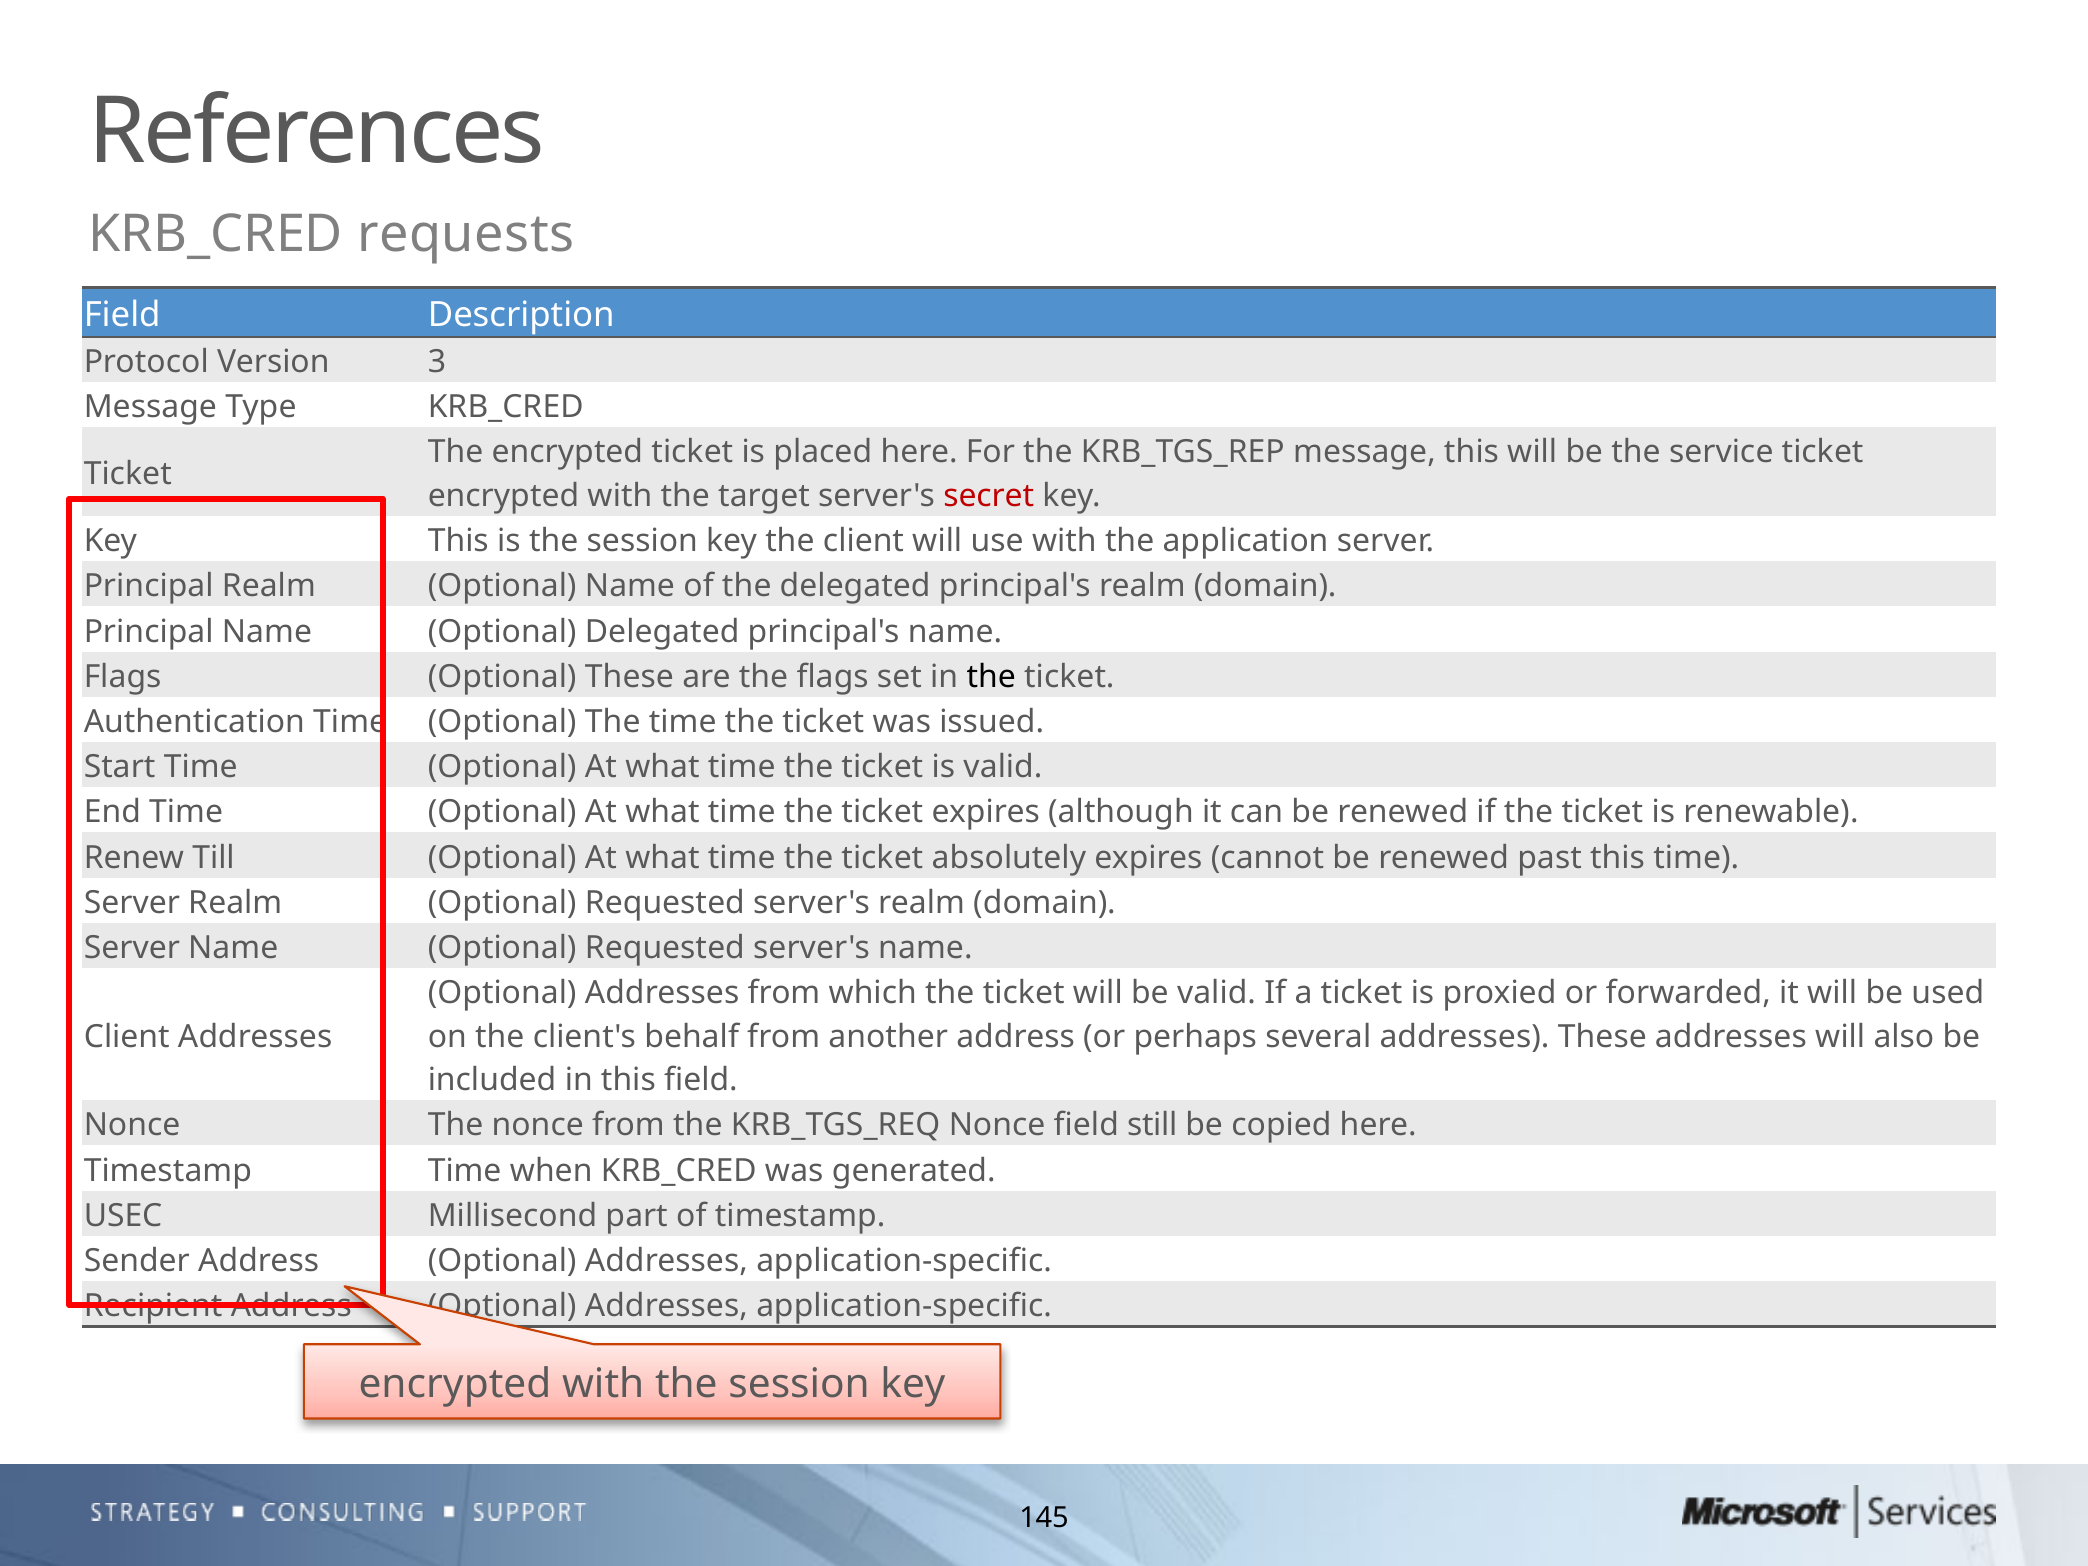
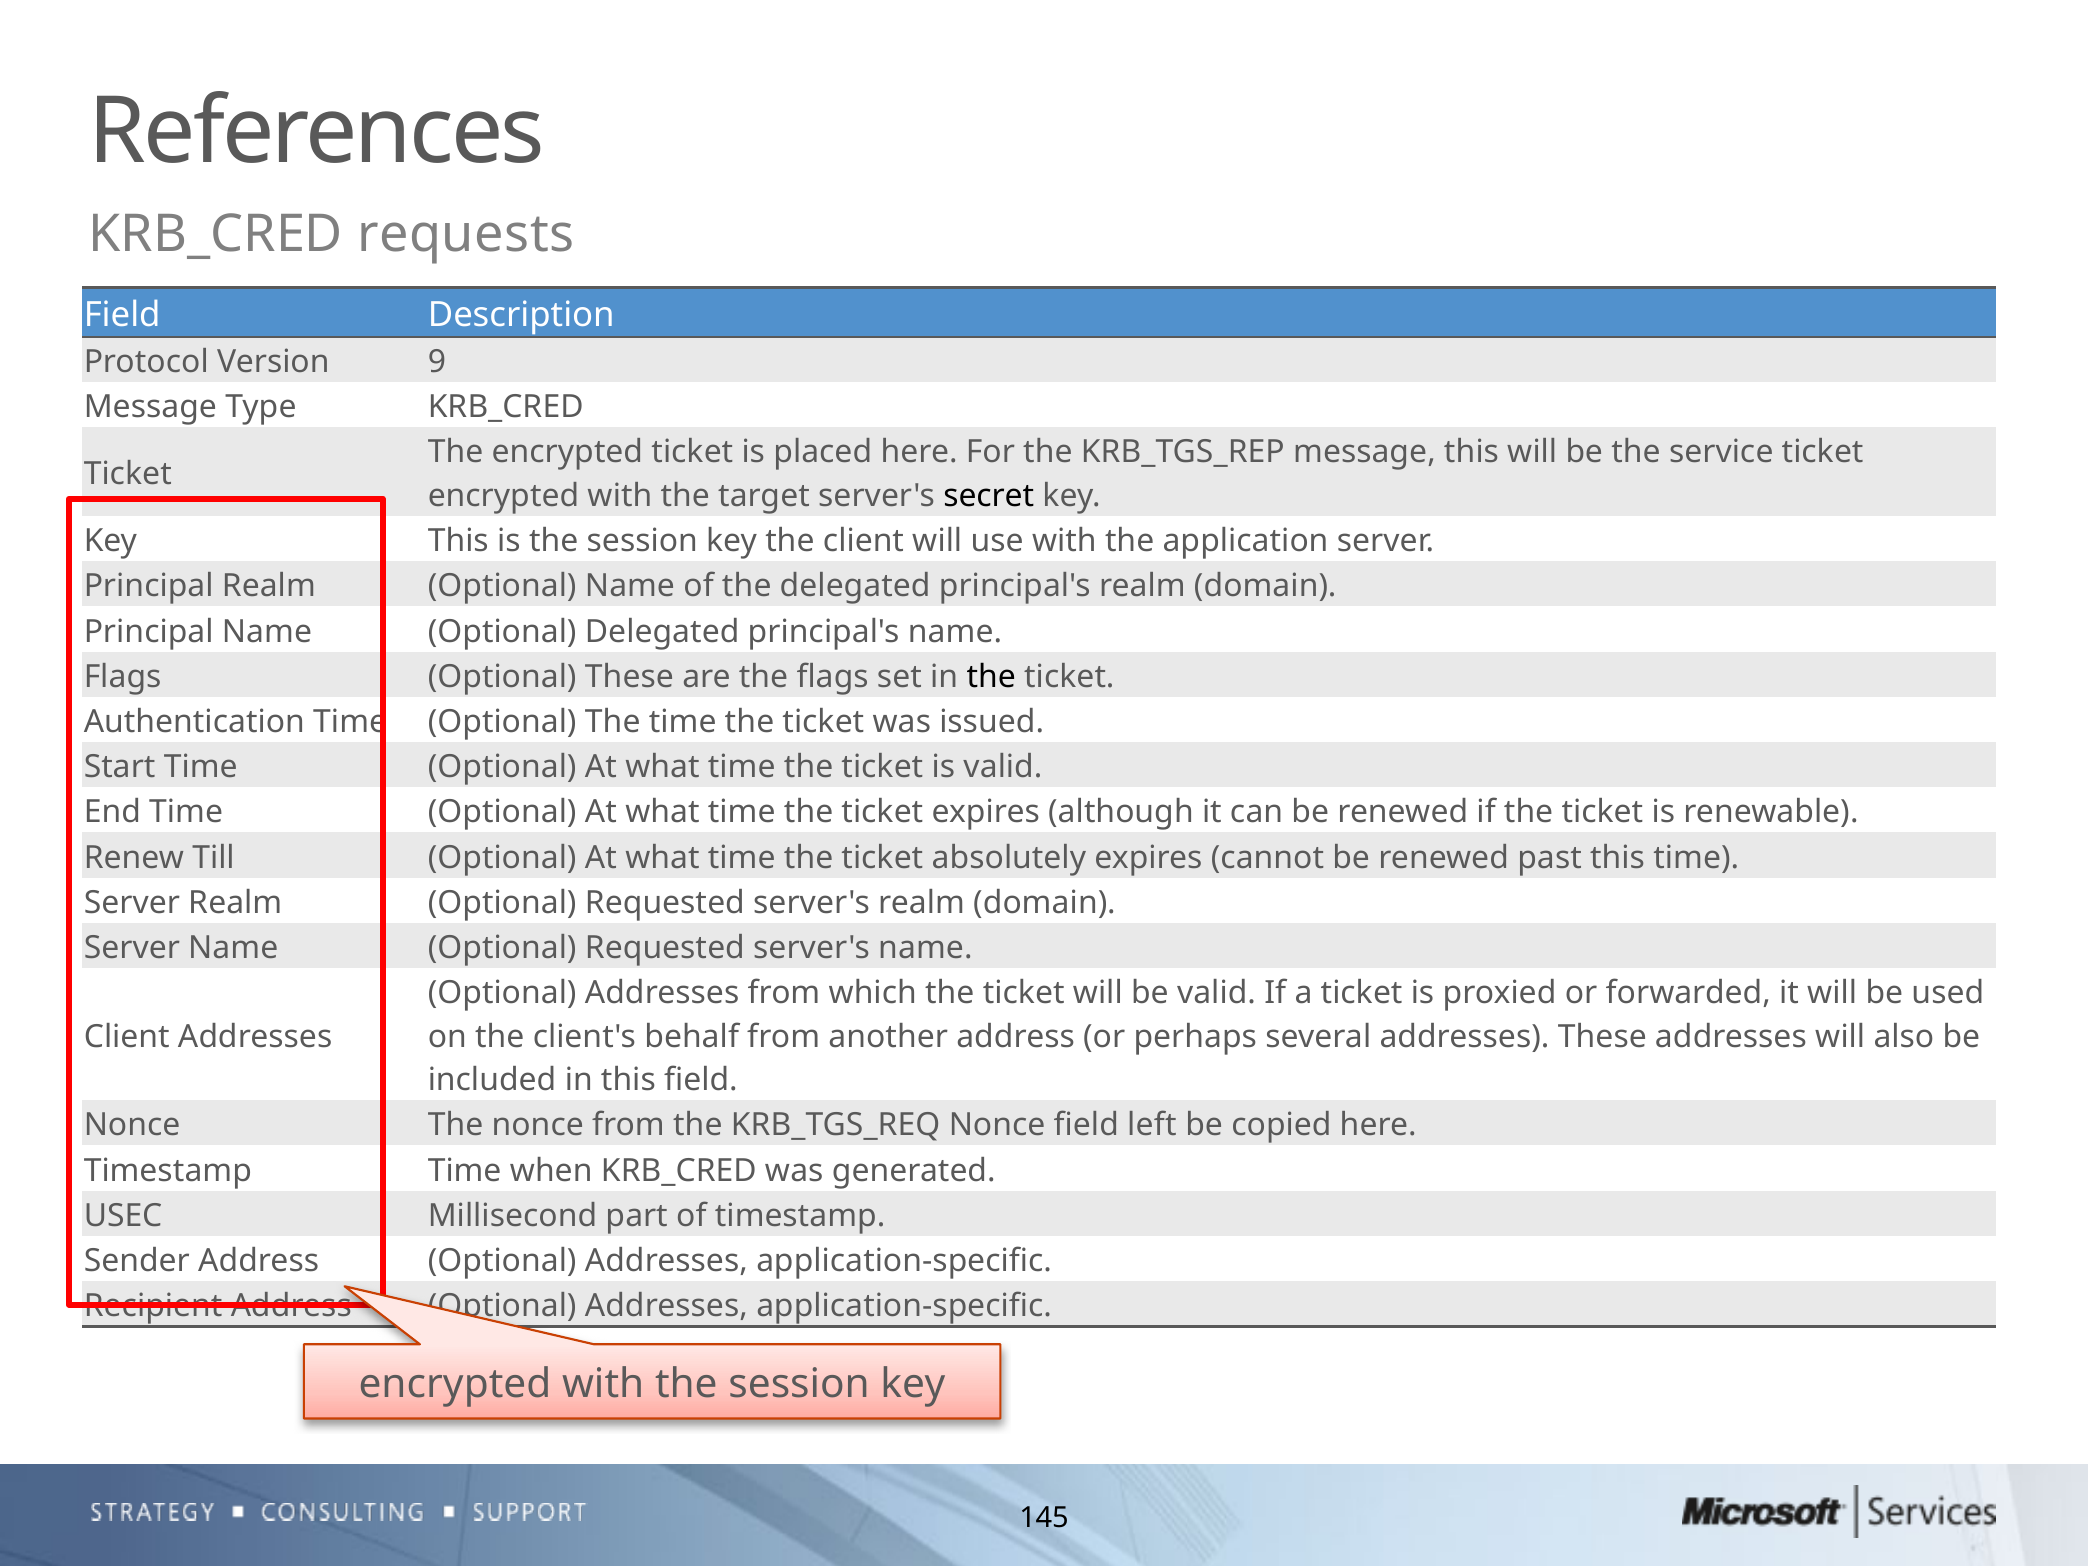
3: 3 -> 9
secret colour: red -> black
still: still -> left
